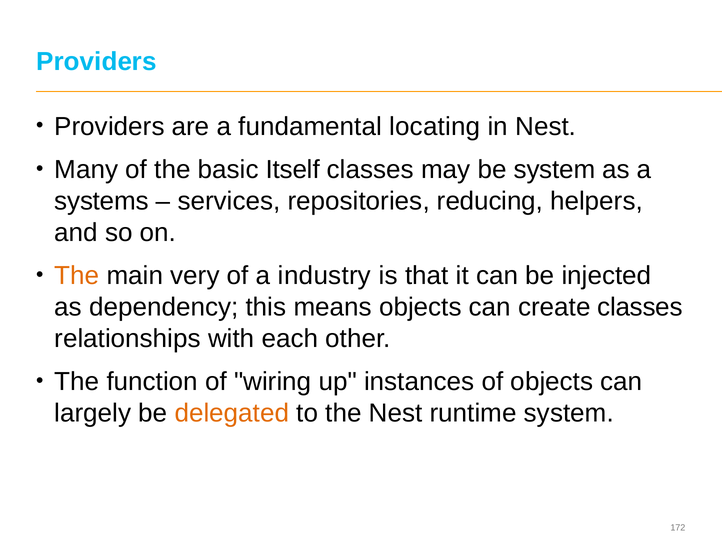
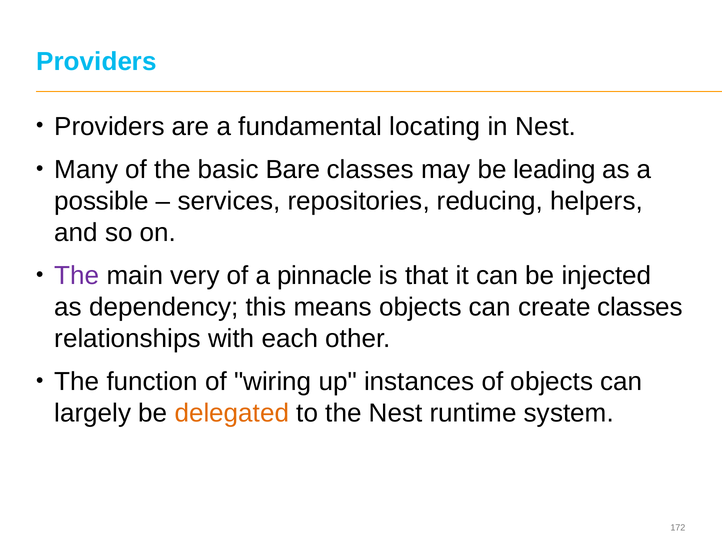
Itself: Itself -> Bare
be system: system -> leading
systems: systems -> possible
The at (77, 276) colour: orange -> purple
industry: industry -> pinnacle
